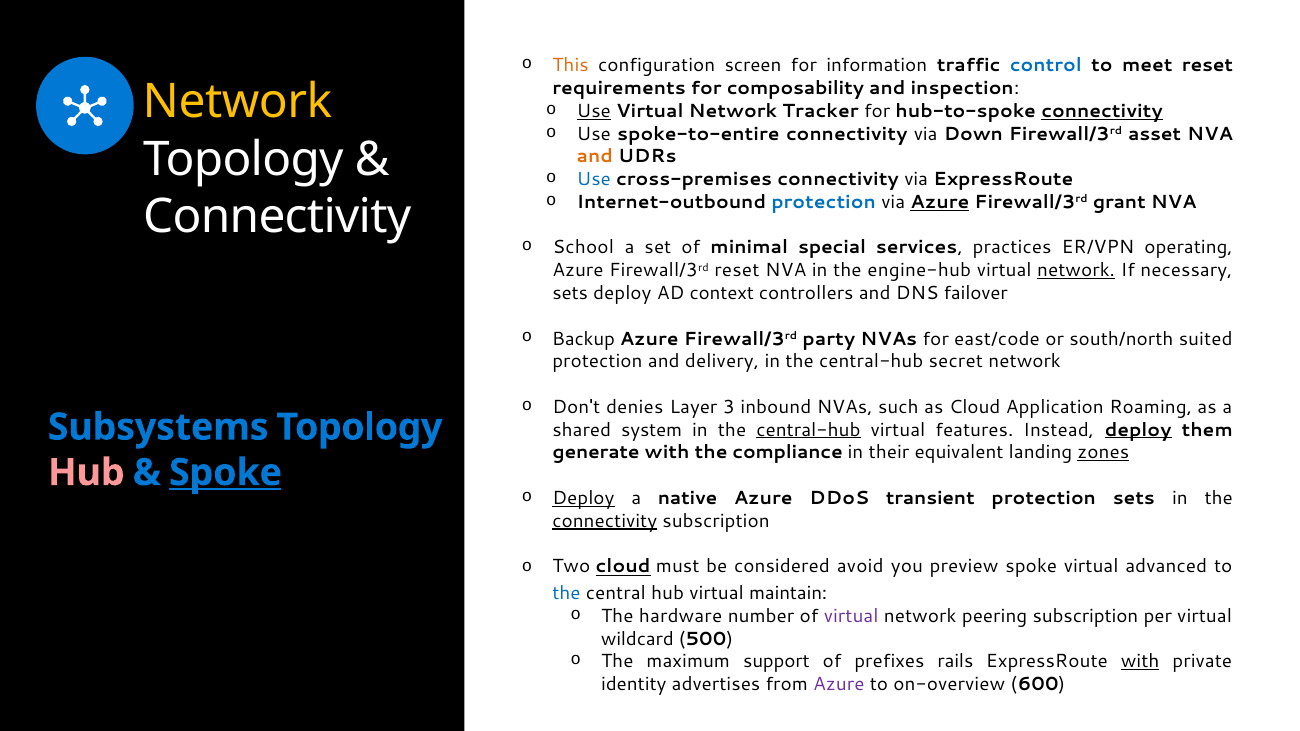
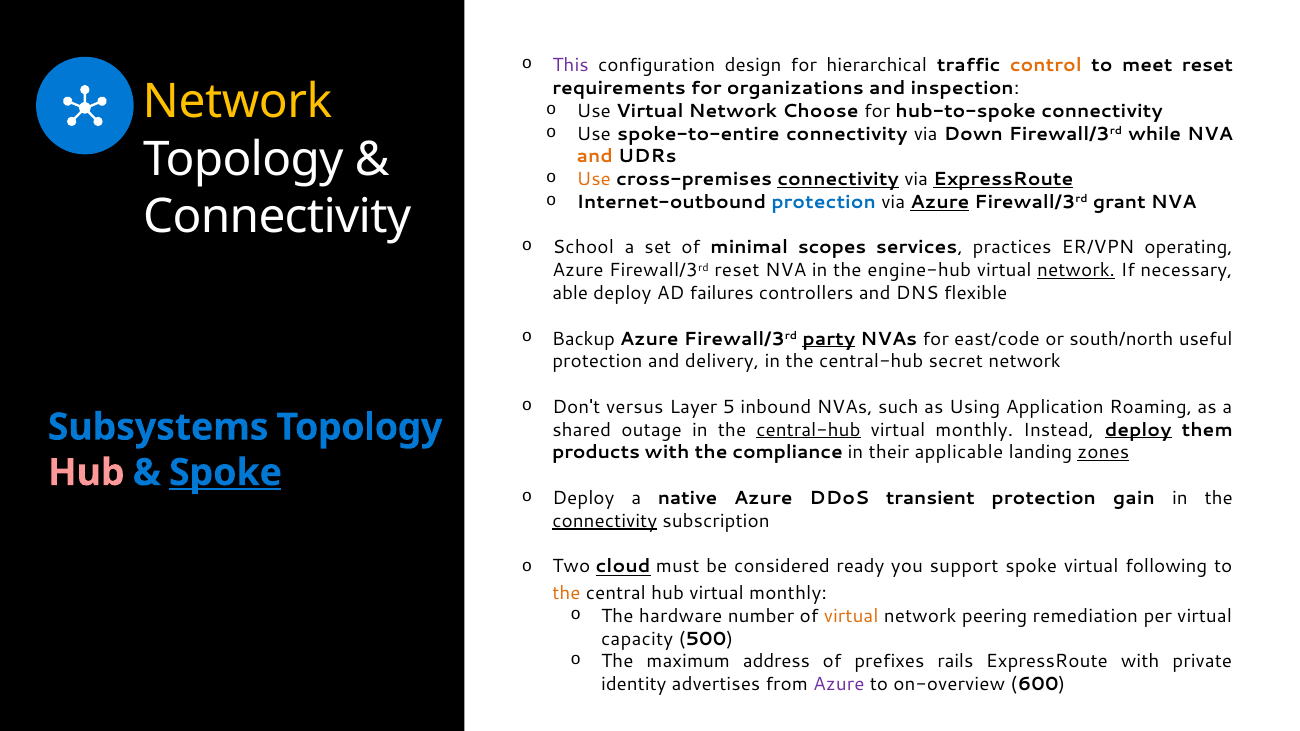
This colour: orange -> purple
screen: screen -> design
information: information -> hierarchical
control colour: blue -> orange
composability: composability -> organizations
Use at (594, 111) underline: present -> none
Tracker: Tracker -> Choose
connectivity at (1102, 111) underline: present -> none
asset: asset -> while
Use at (594, 180) colour: blue -> orange
connectivity at (838, 180) underline: none -> present
ExpressRoute at (1003, 180) underline: none -> present
special: special -> scopes
sets at (570, 293): sets -> able
context: context -> failures
failover: failover -> flexible
party underline: none -> present
suited: suited -> useful
denies: denies -> versus
3: 3 -> 5
as Cloud: Cloud -> Using
system: system -> outage
features at (974, 430): features -> monthly
generate: generate -> products
equivalent: equivalent -> applicable
Deploy at (583, 498) underline: present -> none
protection sets: sets -> gain
avoid: avoid -> ready
preview: preview -> support
advanced: advanced -> following
the at (566, 593) colour: blue -> orange
hub virtual maintain: maintain -> monthly
virtual at (851, 616) colour: purple -> orange
peering subscription: subscription -> remediation
wildcard: wildcard -> capacity
support: support -> address
with at (1140, 662) underline: present -> none
